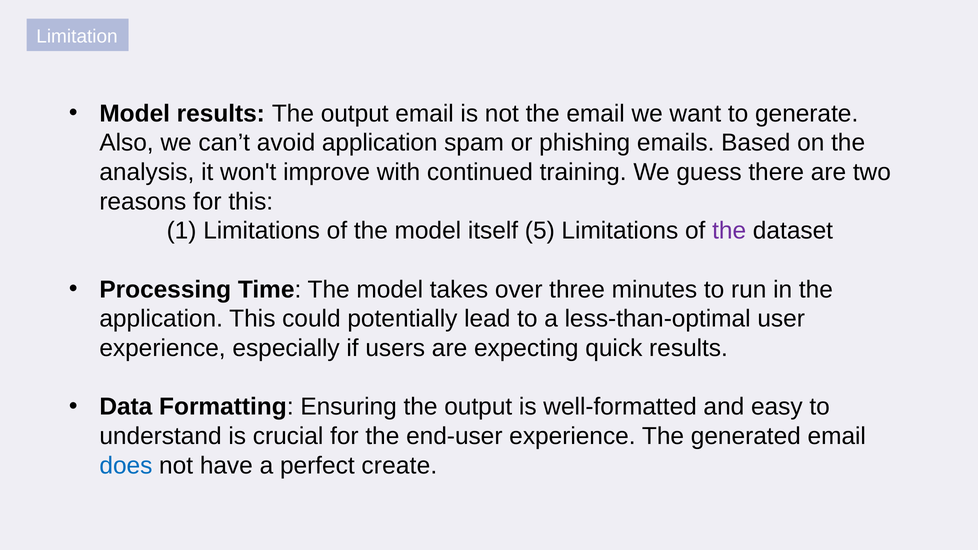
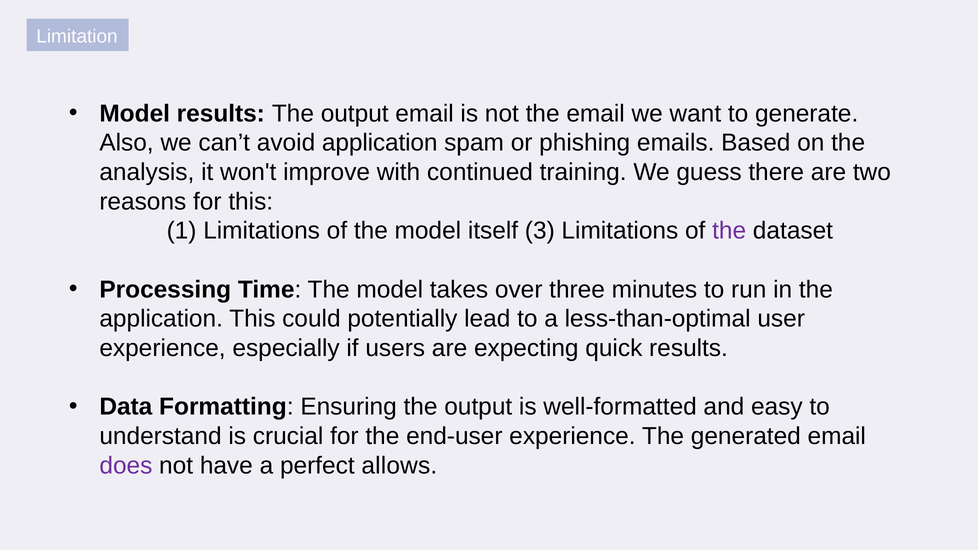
5: 5 -> 3
does colour: blue -> purple
create: create -> allows
